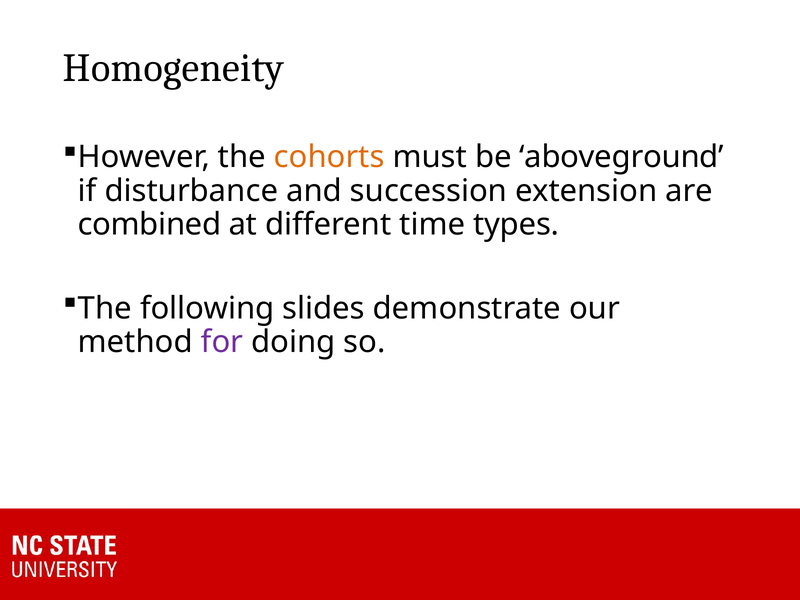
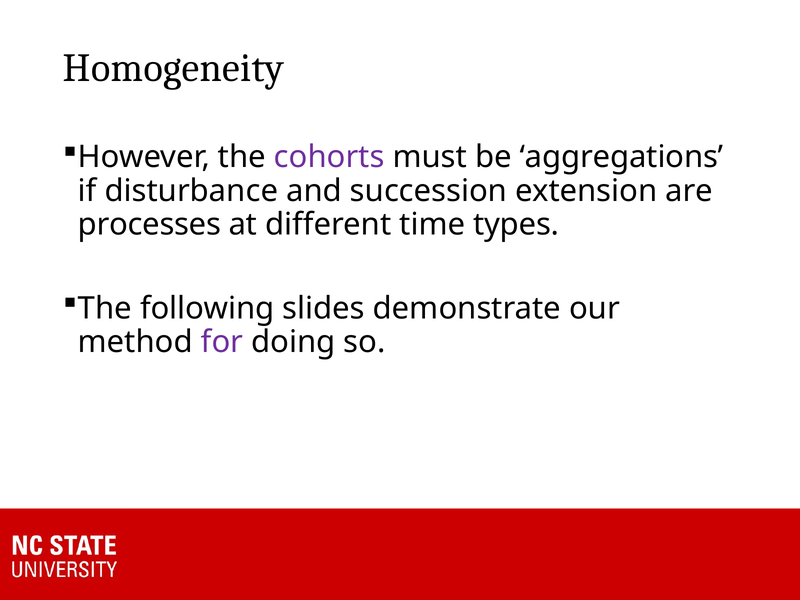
cohorts colour: orange -> purple
aboveground: aboveground -> aggregations
combined: combined -> processes
